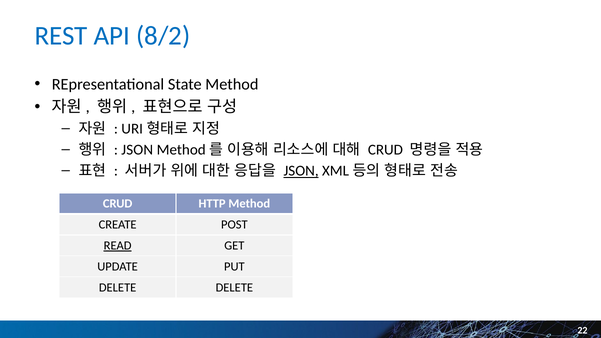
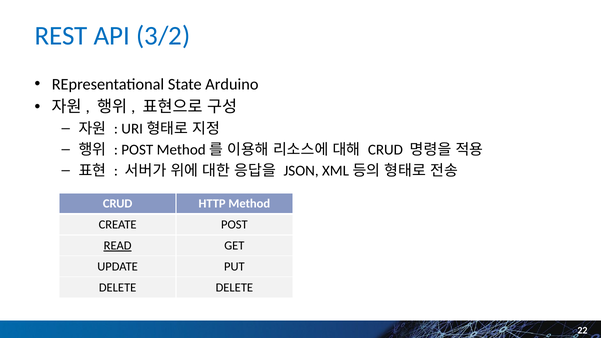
8/2: 8/2 -> 3/2
State Method: Method -> Arduino
JSON at (137, 150): JSON -> POST
JSON at (301, 171) underline: present -> none
